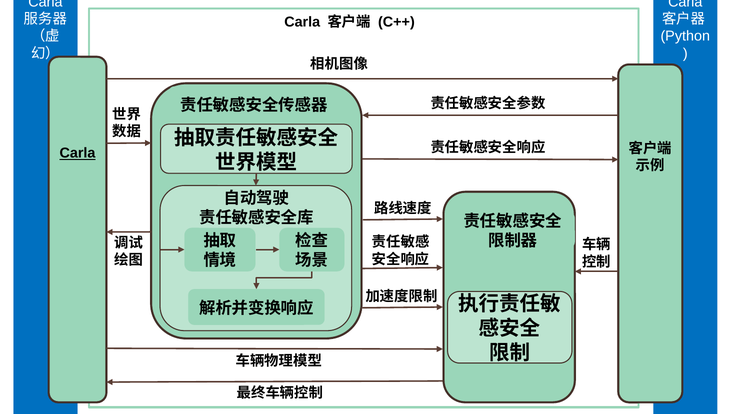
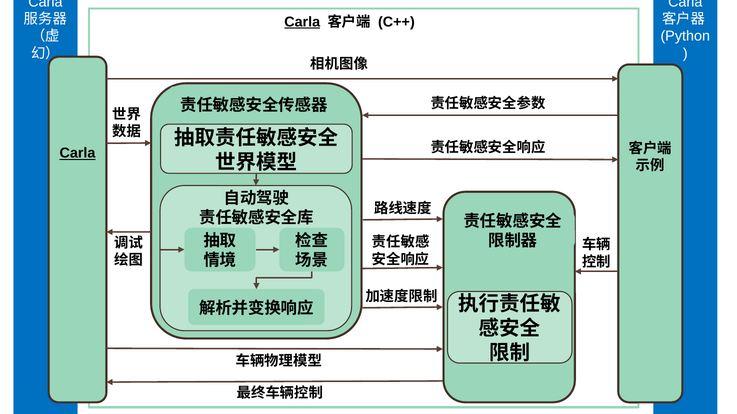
Carla at (302, 22) underline: none -> present
